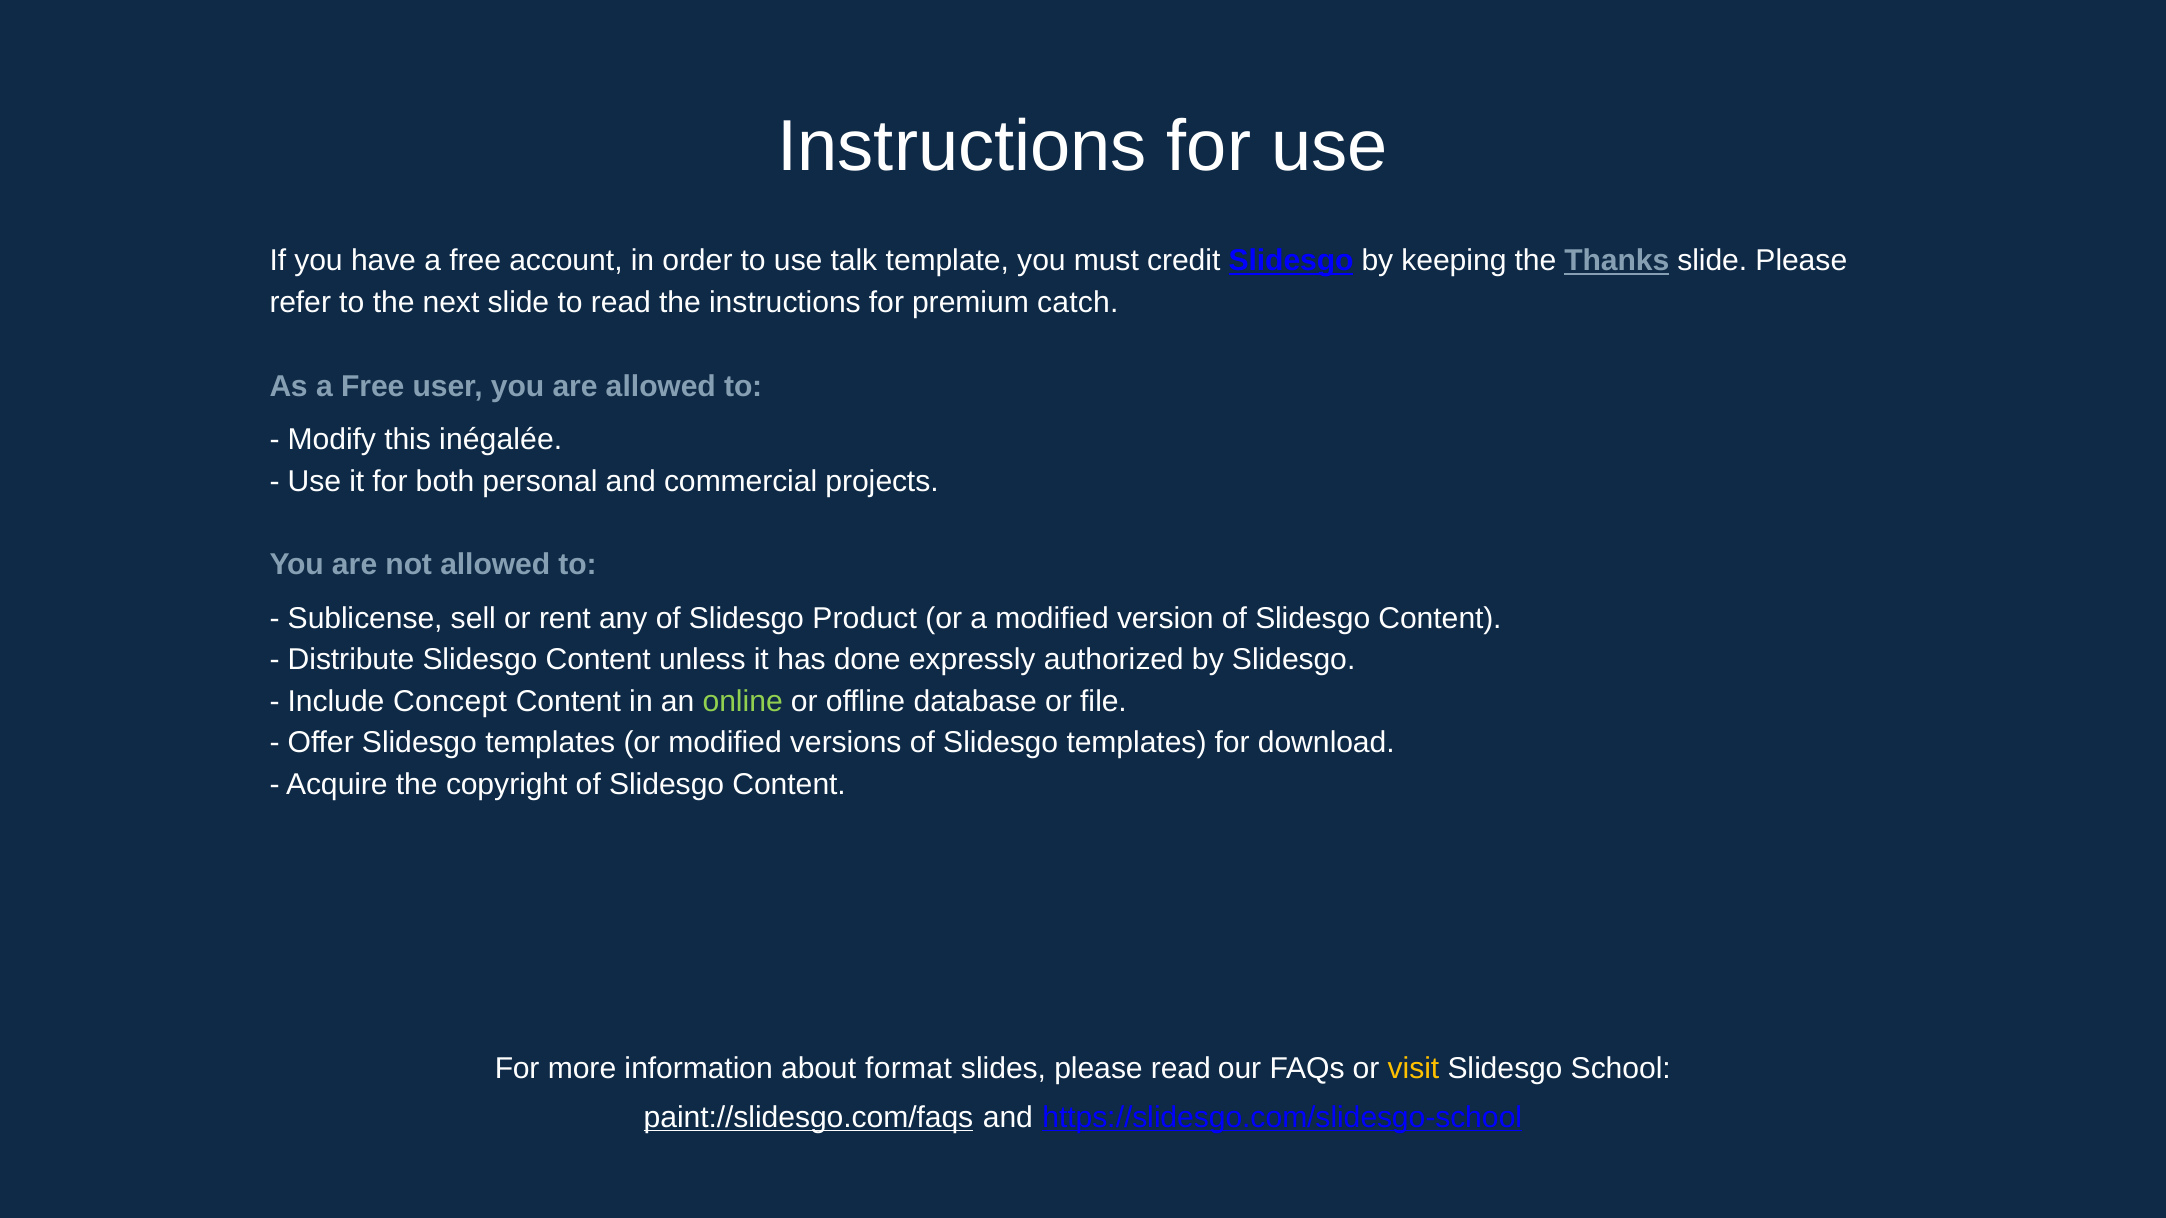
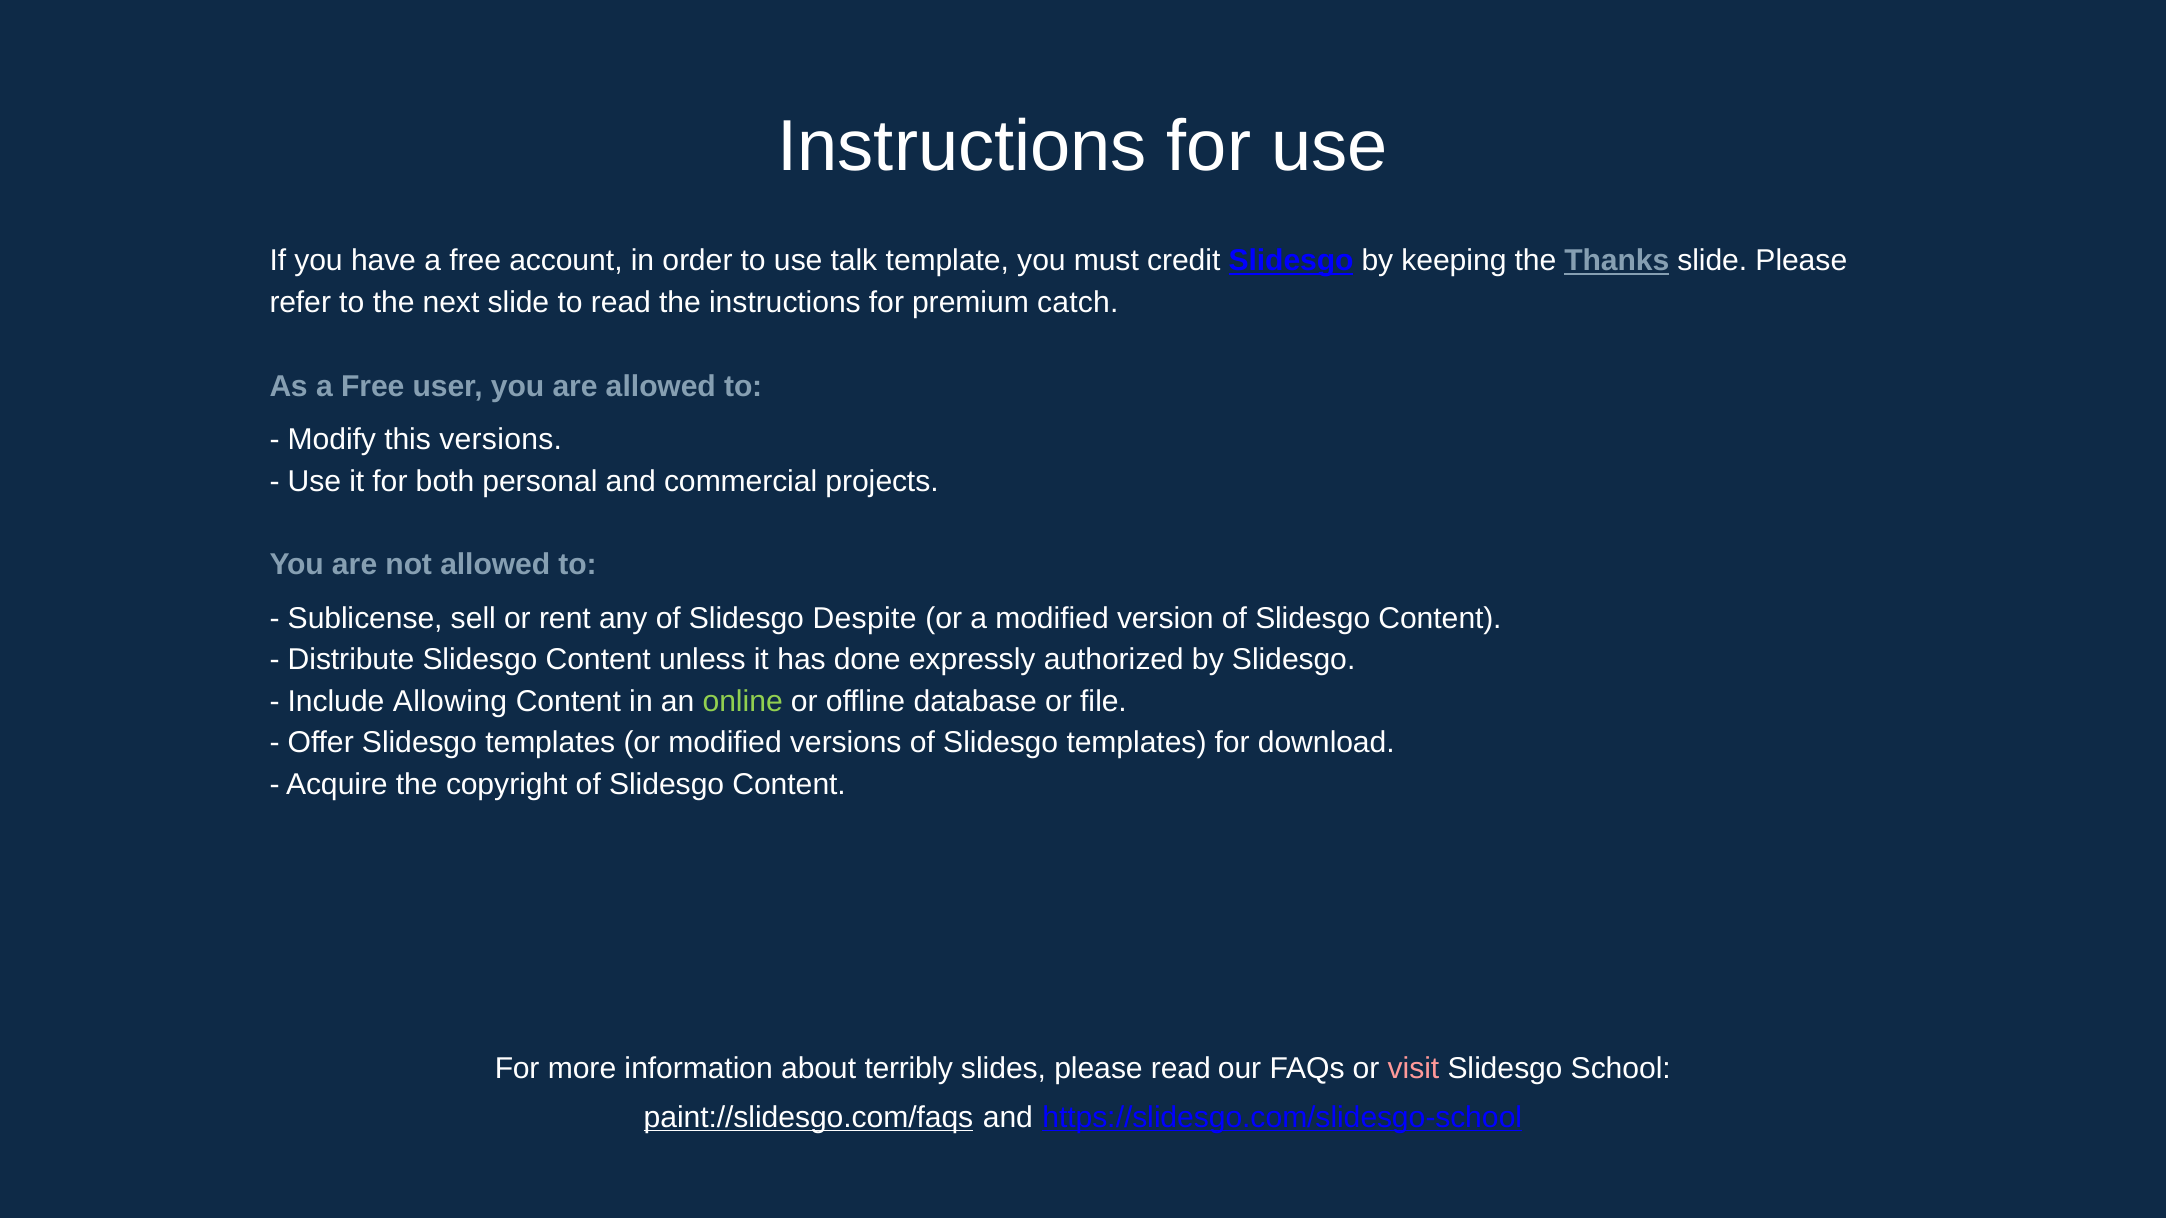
this inégalée: inégalée -> versions
Product: Product -> Despite
Concept: Concept -> Allowing
format: format -> terribly
visit colour: yellow -> pink
